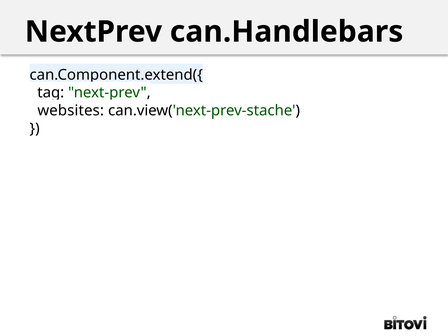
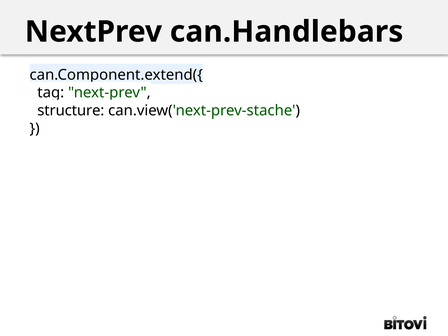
websites: websites -> structure
